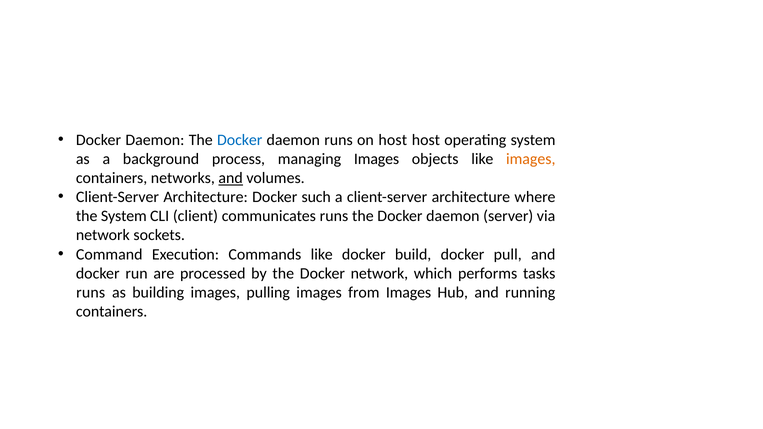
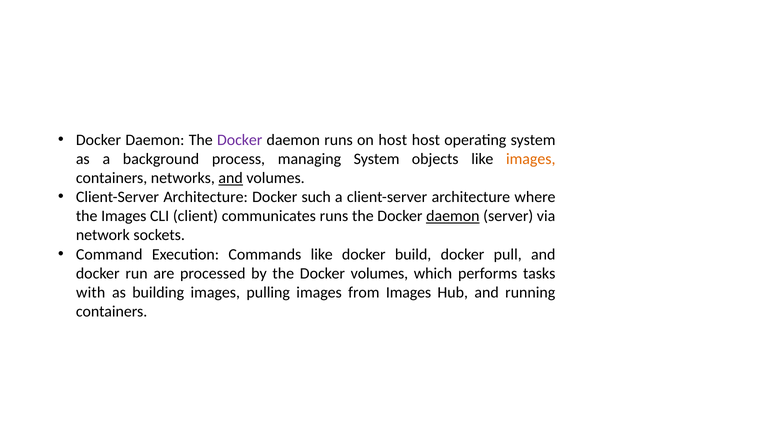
Docker at (240, 140) colour: blue -> purple
managing Images: Images -> System
the System: System -> Images
daemon at (453, 216) underline: none -> present
Docker network: network -> volumes
runs at (91, 293): runs -> with
